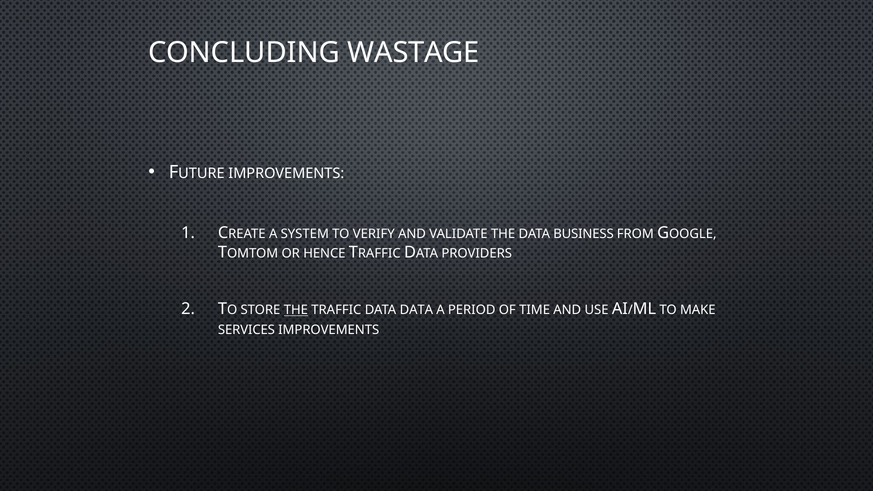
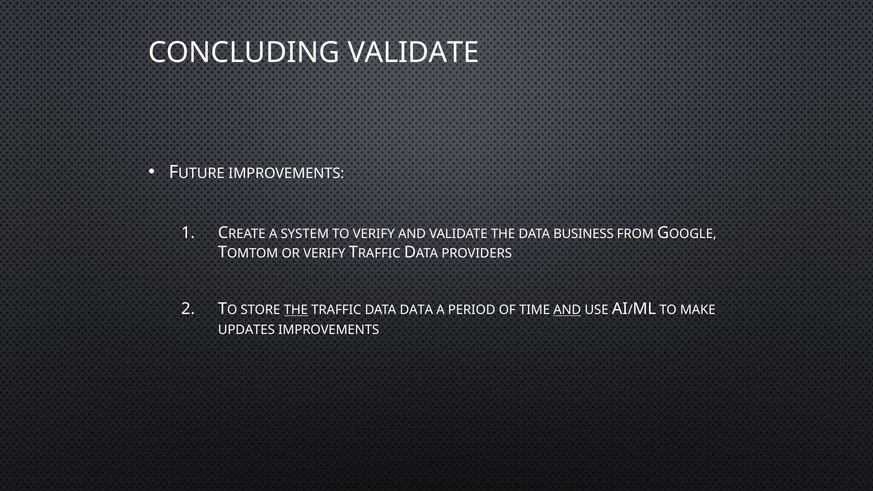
CONCLUDING WASTAGE: WASTAGE -> VALIDATE
OR HENCE: HENCE -> VERIFY
AND at (567, 310) underline: none -> present
SERVICES: SERVICES -> UPDATES
